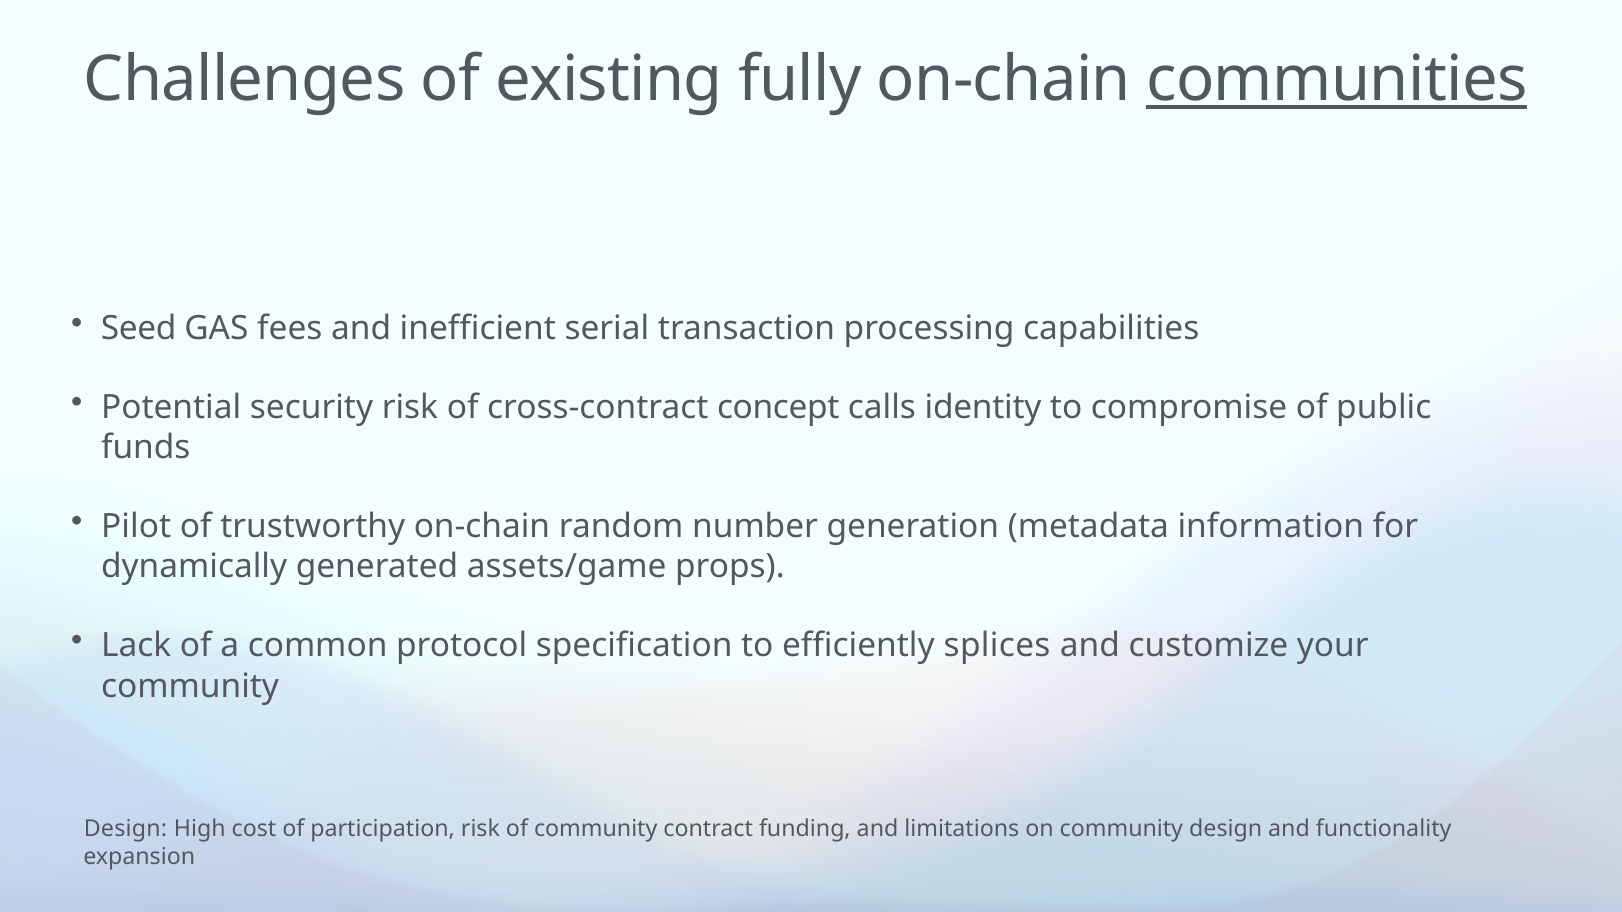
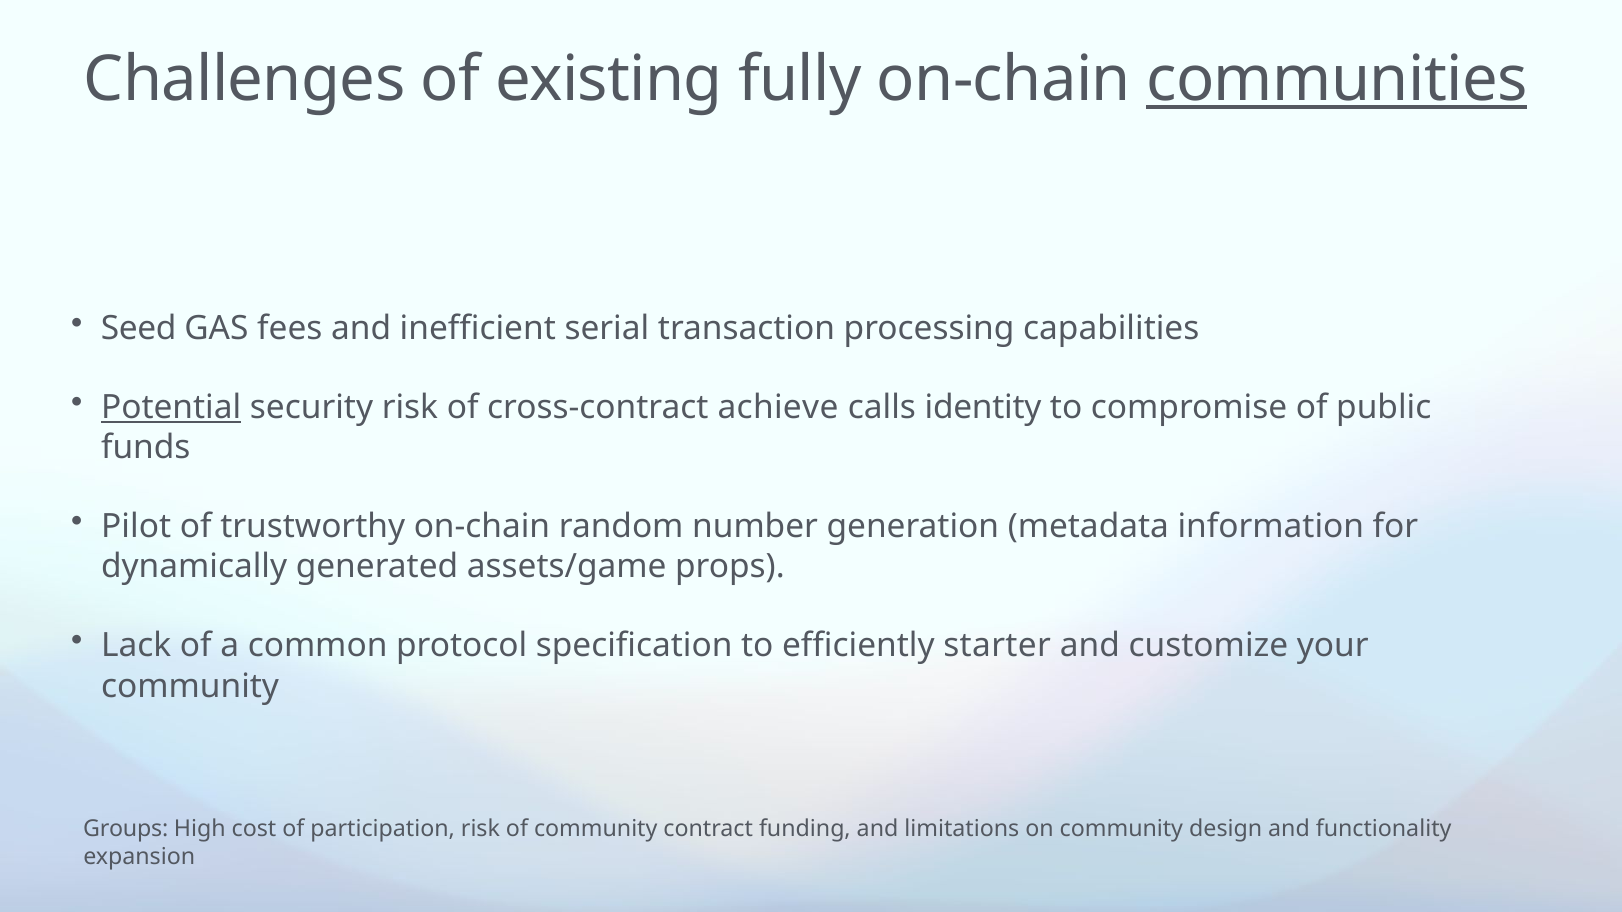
Potential underline: none -> present
concept: concept -> achieve
splices: splices -> starter
Design at (125, 829): Design -> Groups
